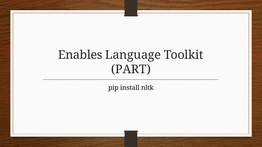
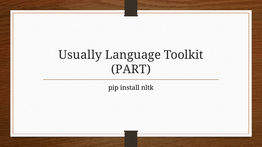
Enables: Enables -> Usually
